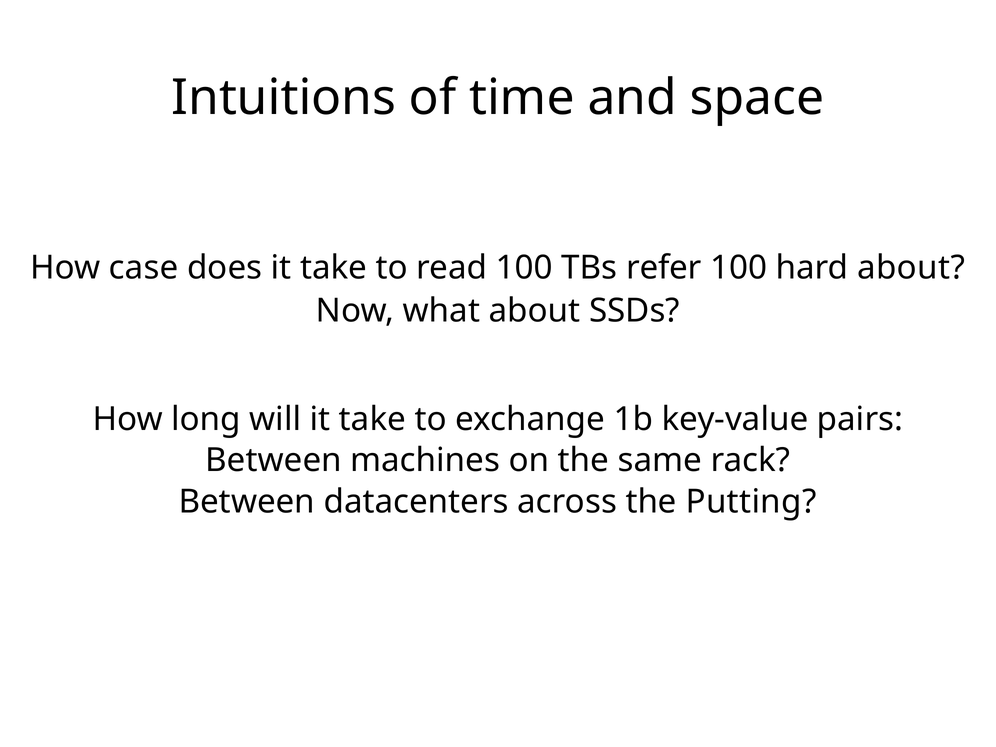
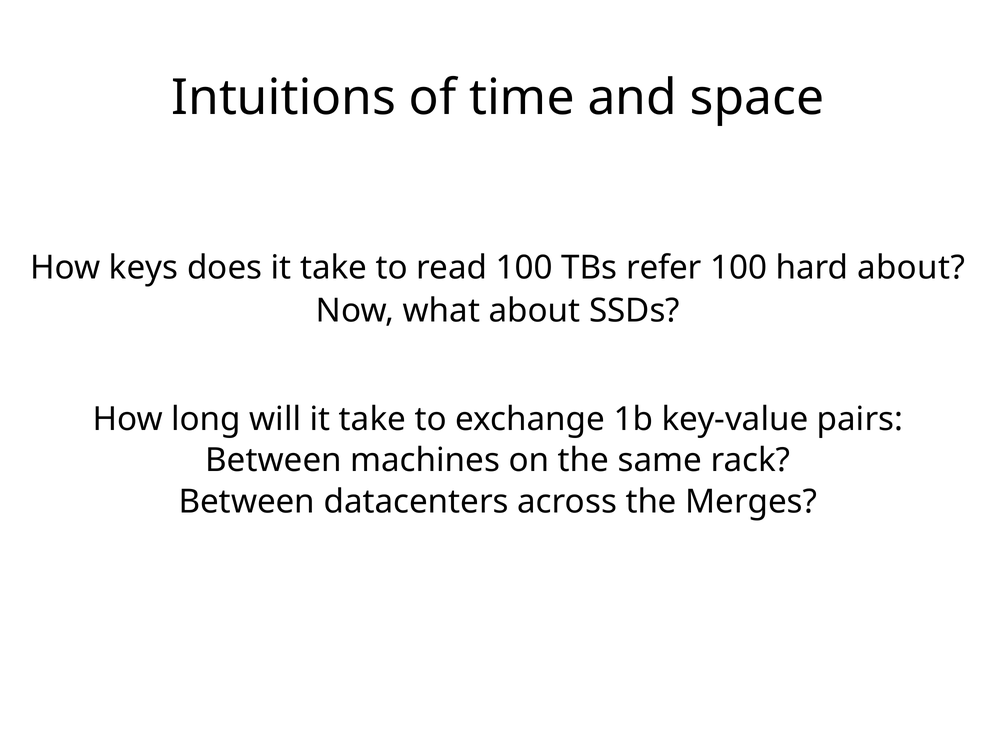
case: case -> keys
Putting: Putting -> Merges
